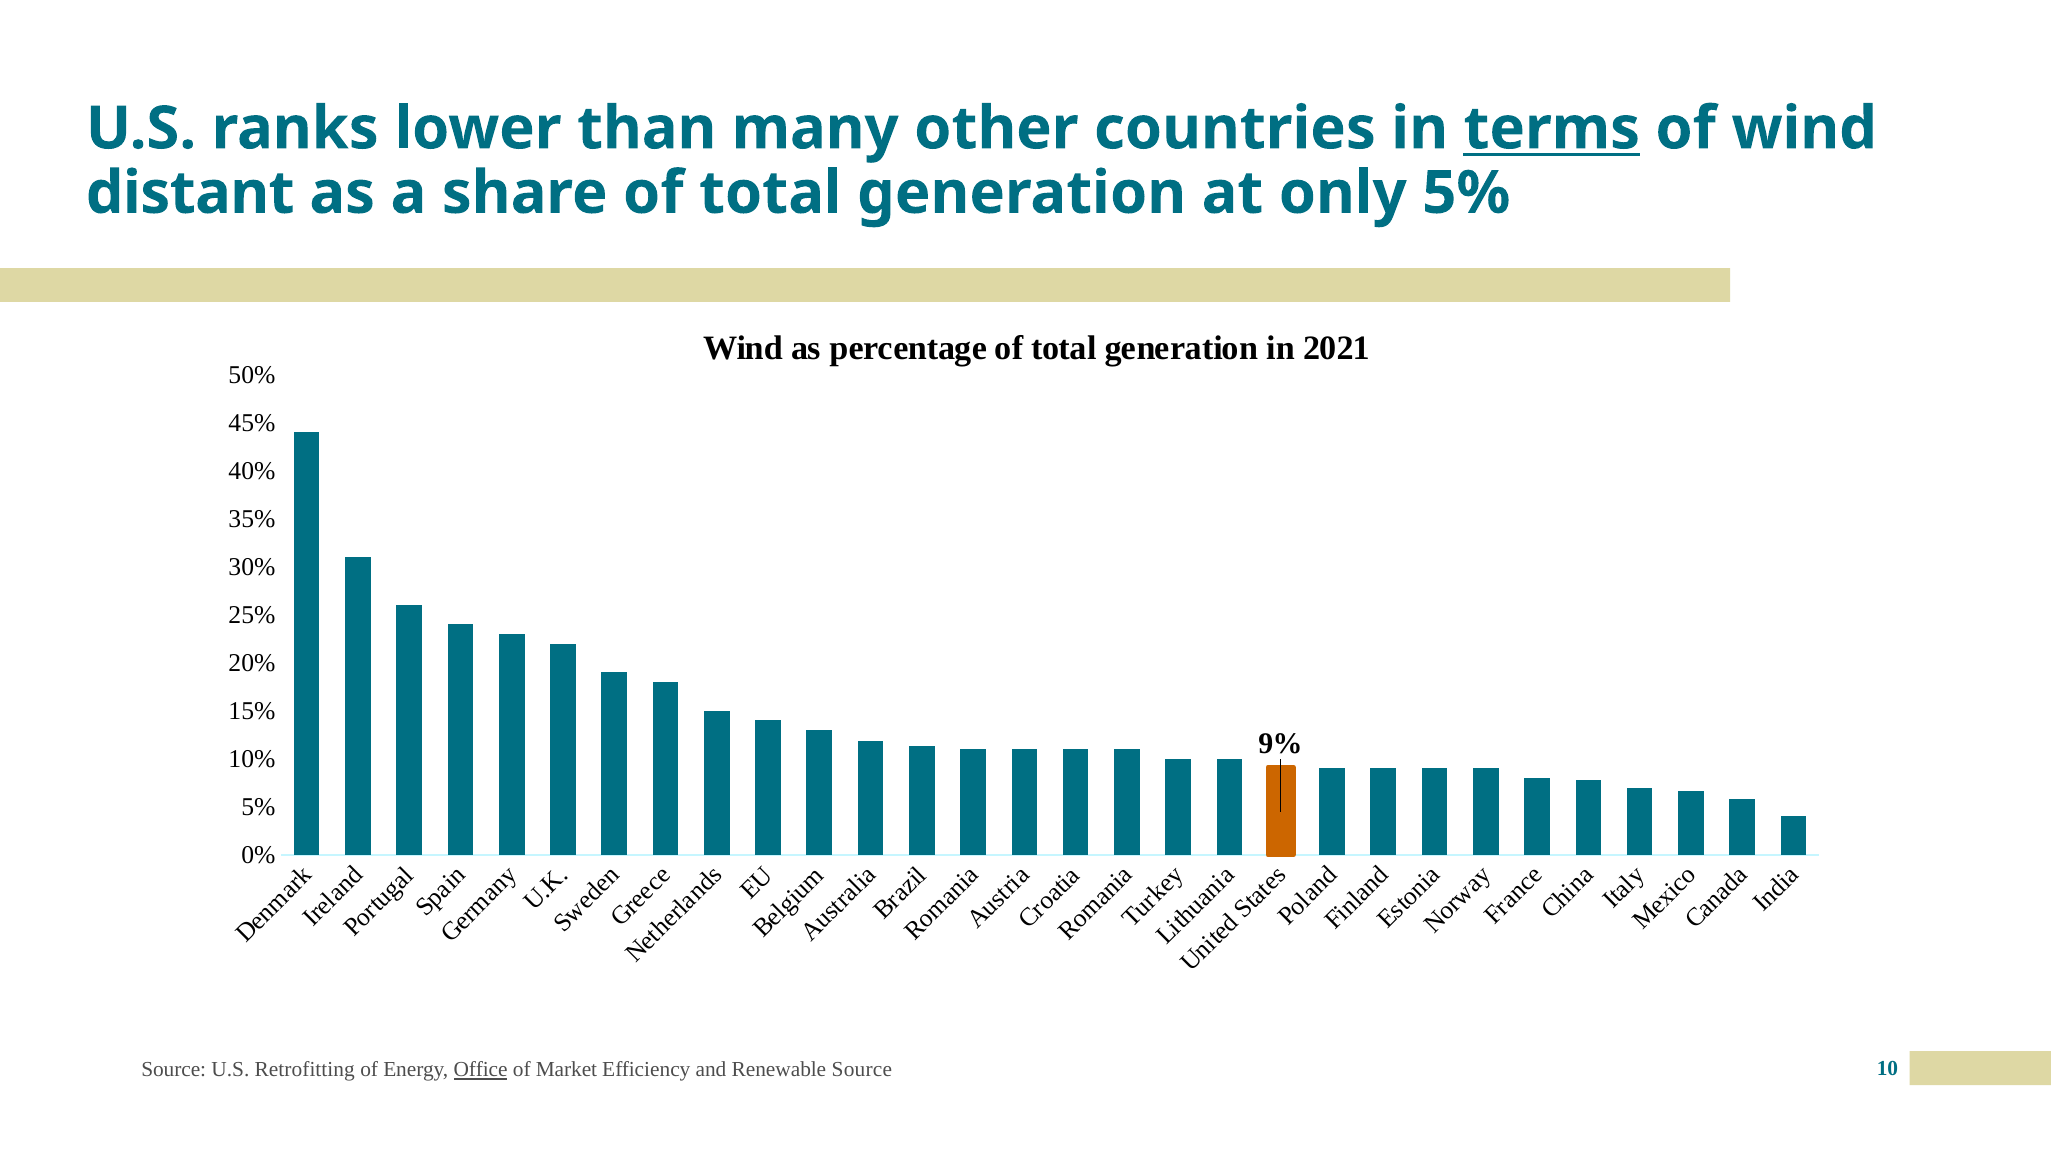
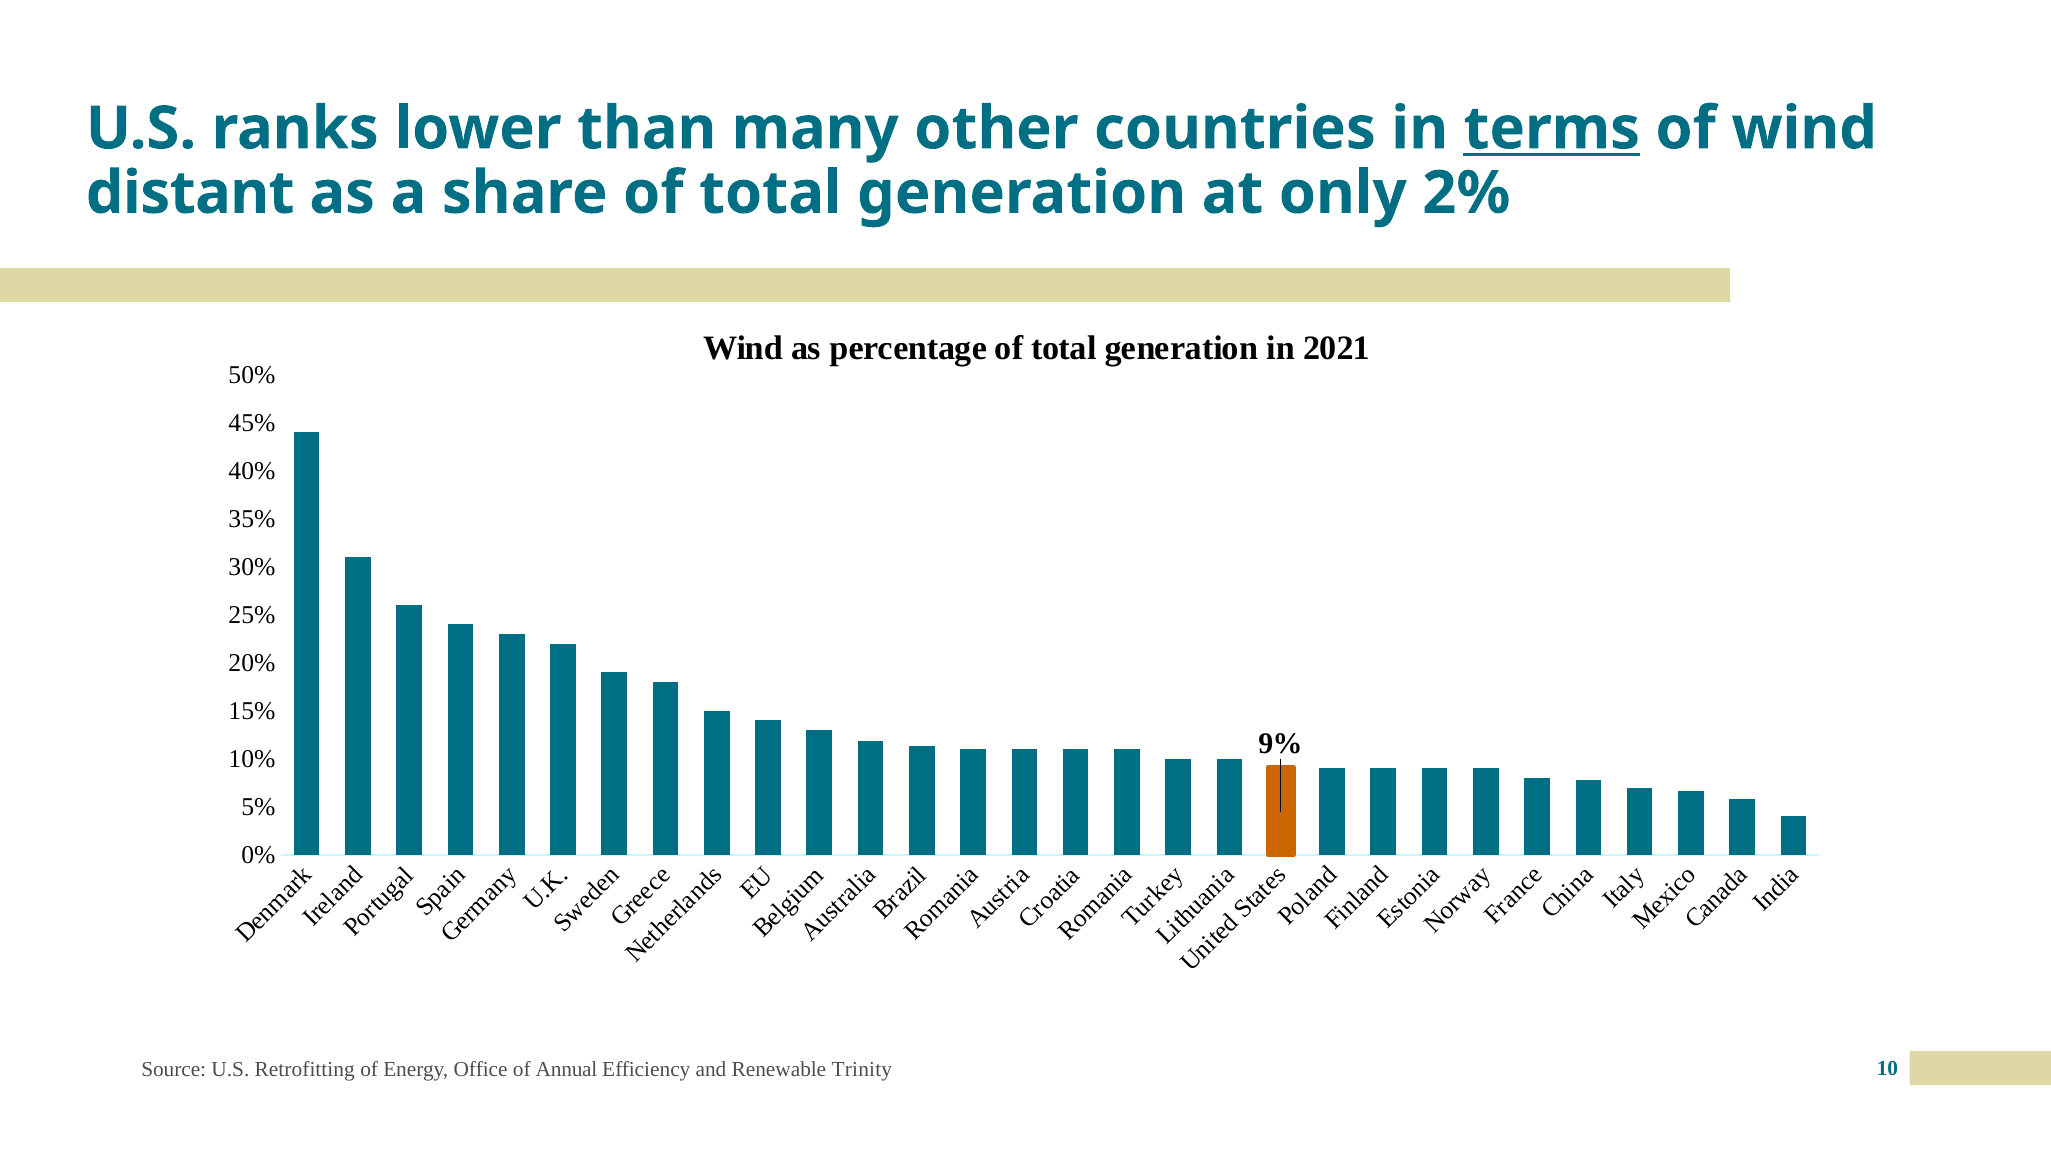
only 5%: 5% -> 2%
Office underline: present -> none
Market: Market -> Annual
Renewable Source: Source -> Trinity
